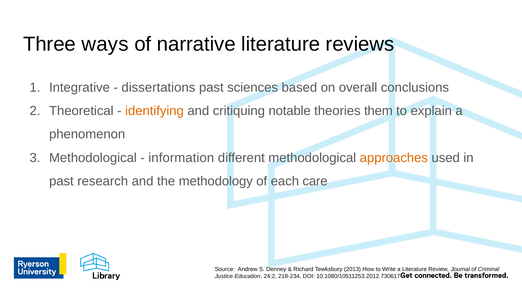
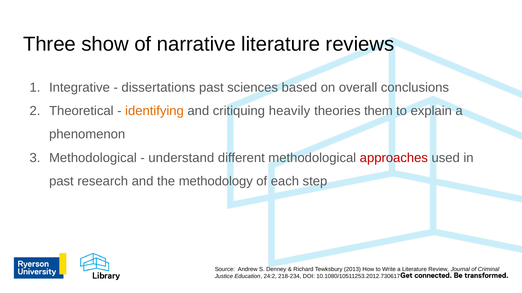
ways: ways -> show
notable: notable -> heavily
information: information -> understand
approaches colour: orange -> red
care: care -> step
